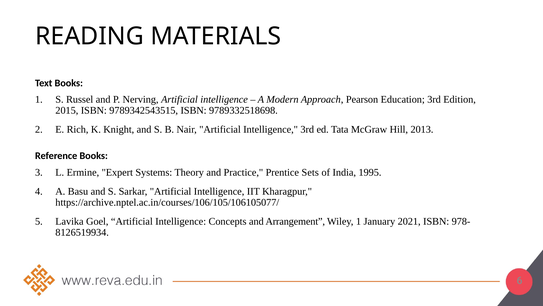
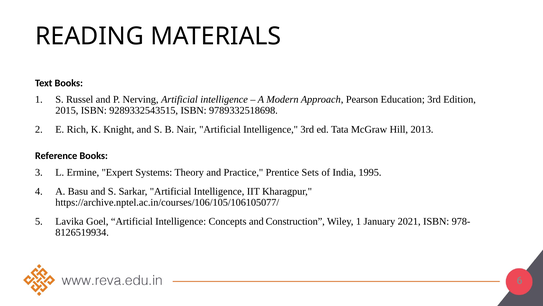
9789342543515: 9789342543515 -> 9289332543515
Arrangement: Arrangement -> Construction
